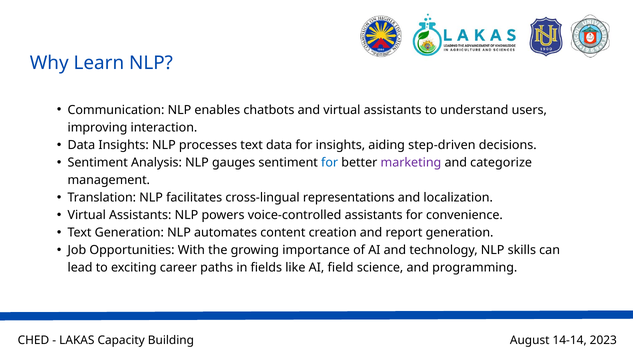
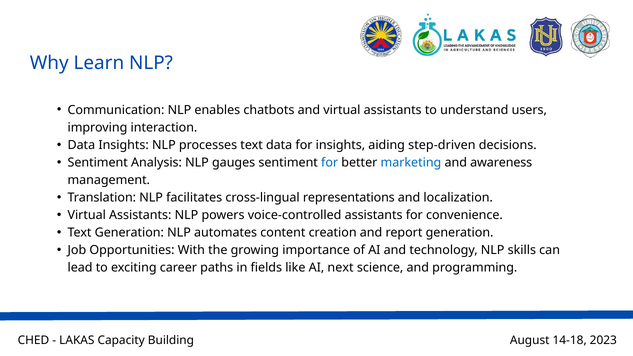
marketing colour: purple -> blue
categorize: categorize -> awareness
field: field -> next
14-14: 14-14 -> 14-18
